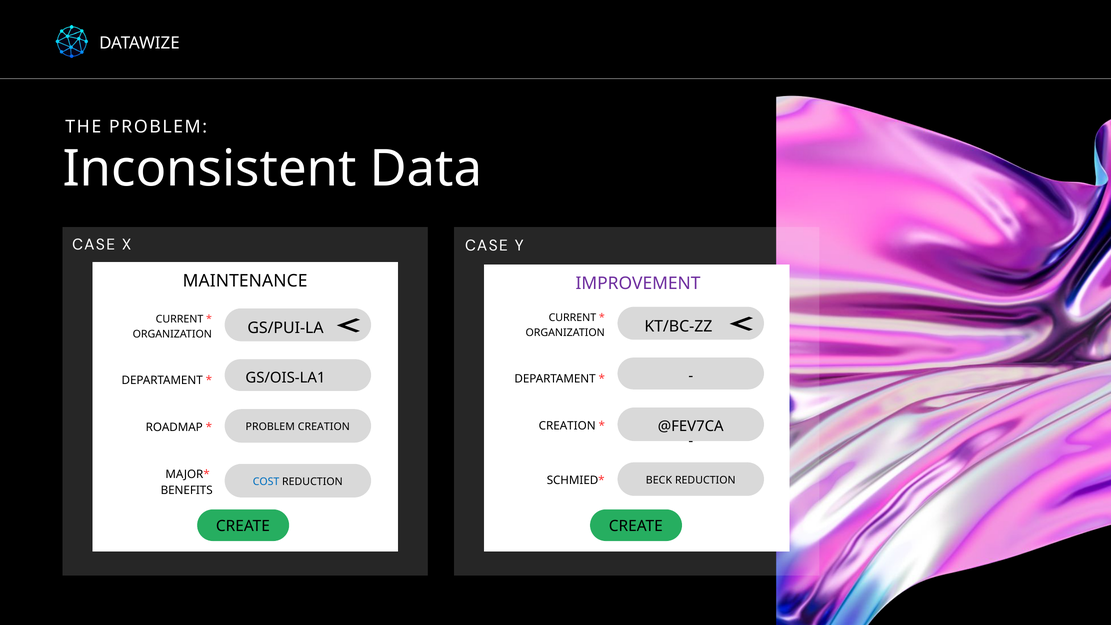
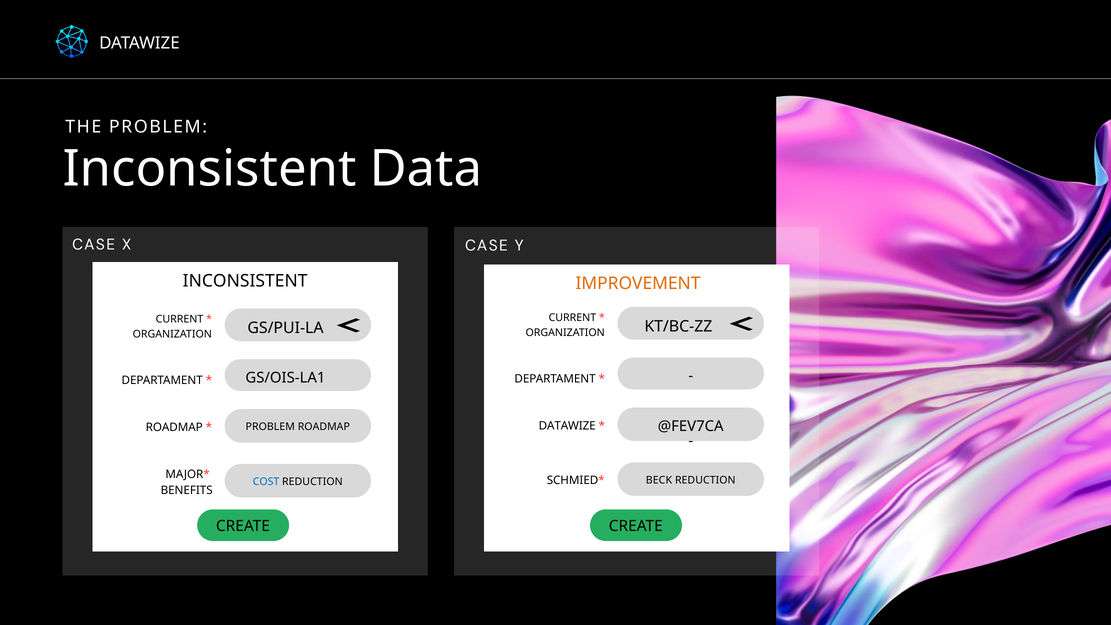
MAINTENANCE at (245, 281): MAINTENANCE -> INCONSISTENT
IMPROVEMENT colour: purple -> orange
CREATION at (567, 426): CREATION -> DATAWIZE
PROBLEM CREATION: CREATION -> ROADMAP
